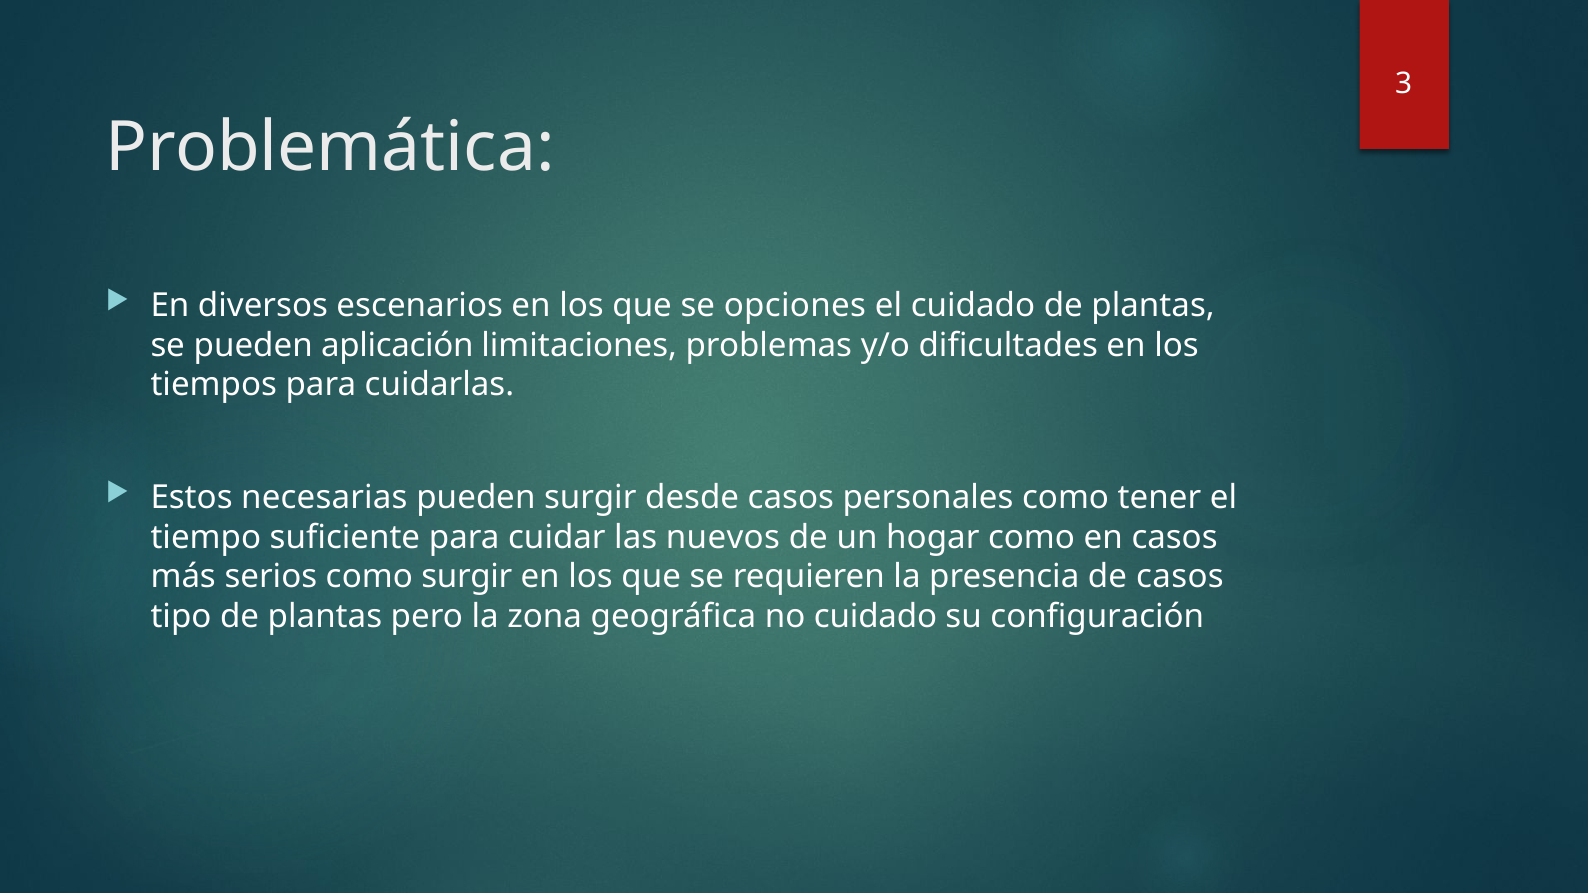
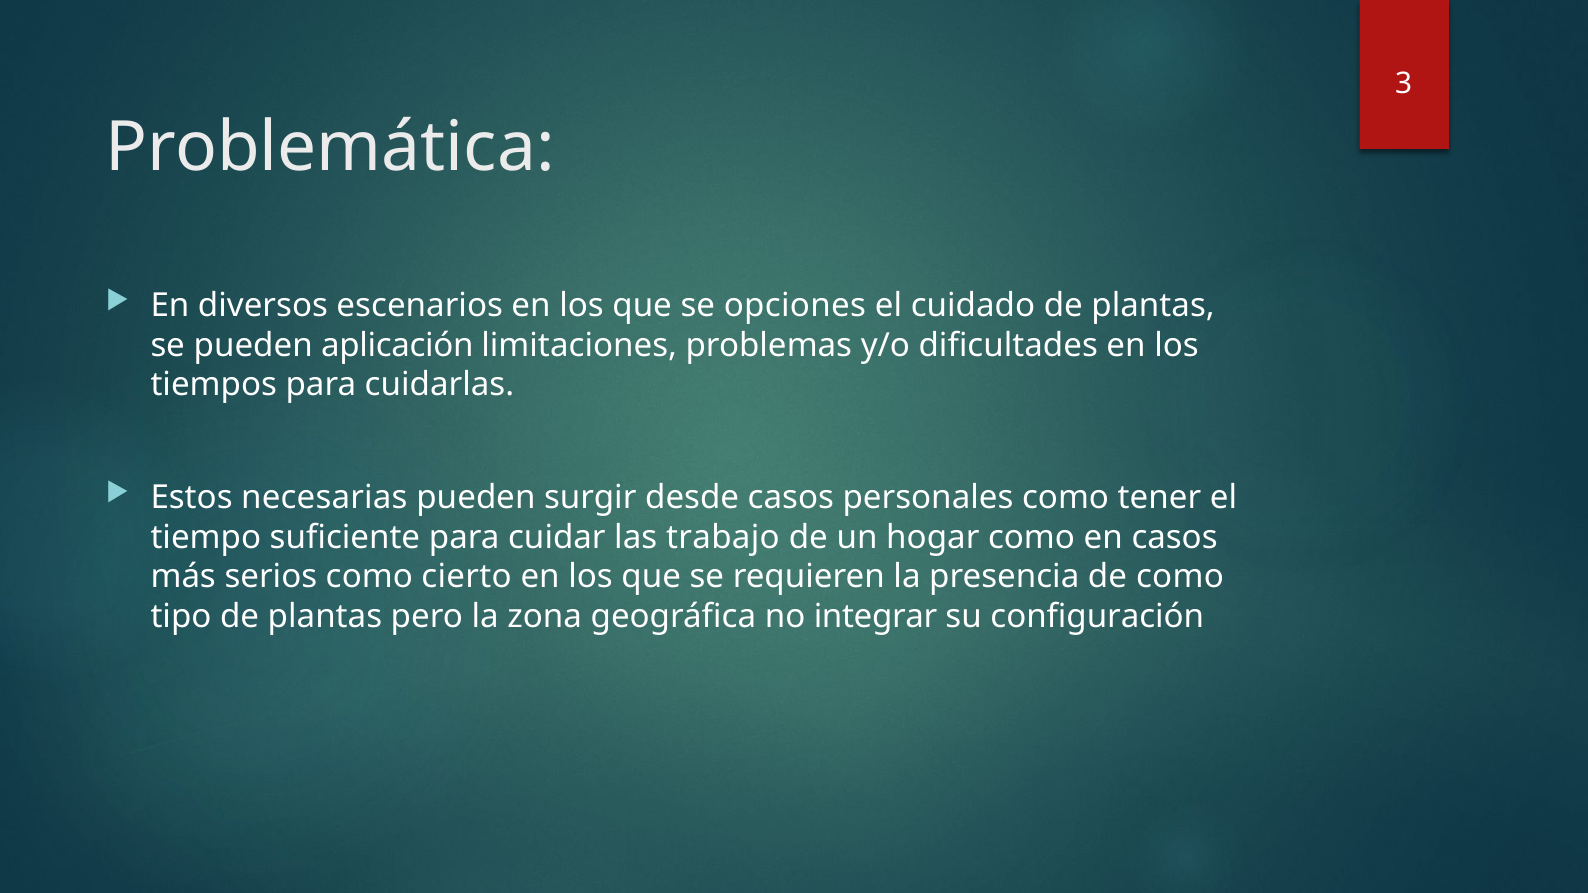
nuevos: nuevos -> trabajo
como surgir: surgir -> cierto
de casos: casos -> como
no cuidado: cuidado -> integrar
